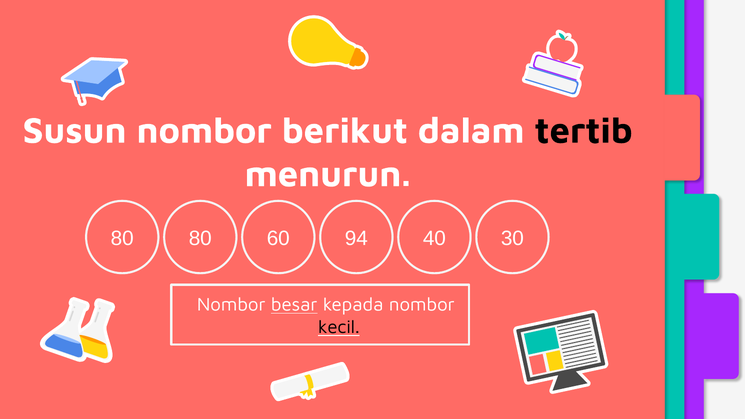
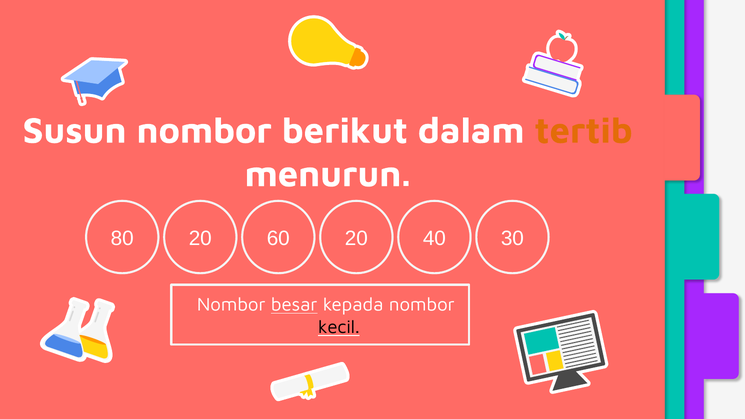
tertib colour: black -> orange
80 80: 80 -> 20
60 94: 94 -> 20
